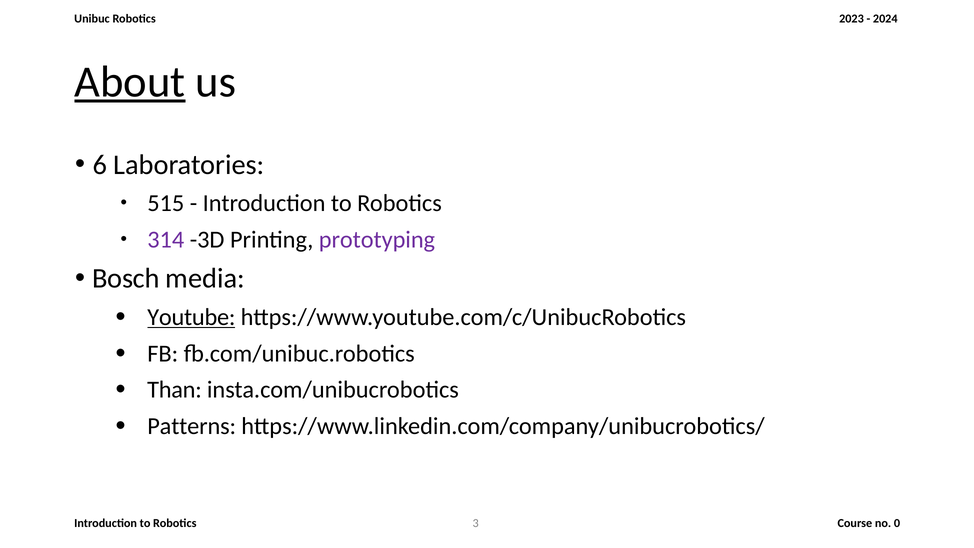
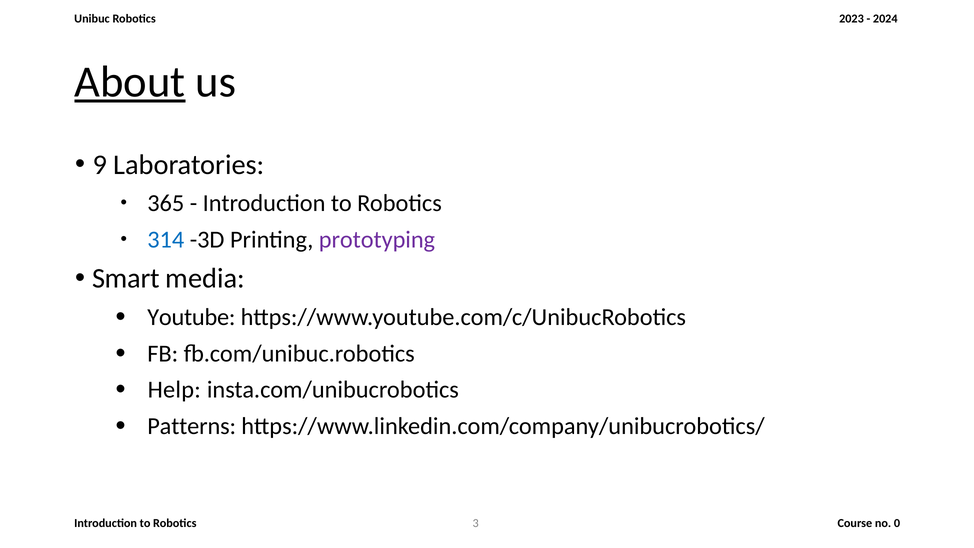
6: 6 -> 9
515: 515 -> 365
314 colour: purple -> blue
Bosch: Bosch -> Smart
Youtube underline: present -> none
Than: Than -> Help
